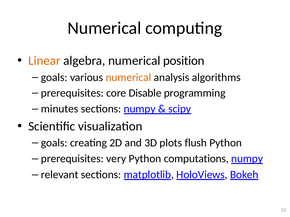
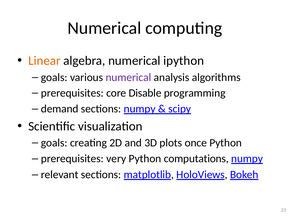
position: position -> ipython
numerical at (128, 77) colour: orange -> purple
minutes: minutes -> demand
flush: flush -> once
